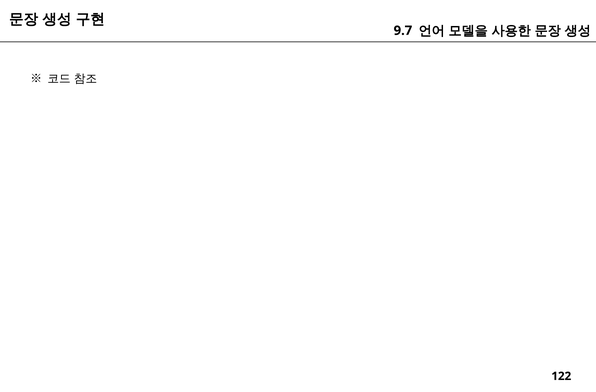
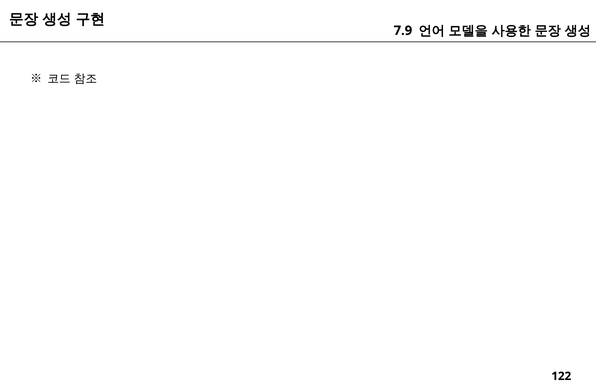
9.7: 9.7 -> 7.9
